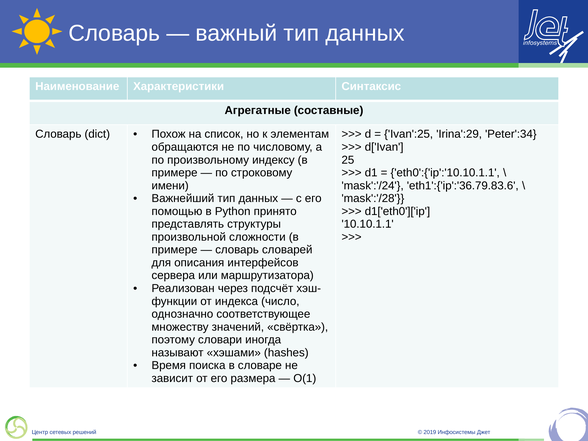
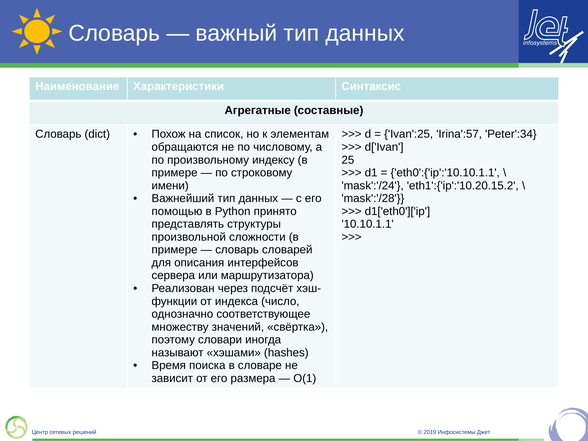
Irina':29: Irina':29 -> Irina':57
eth1':{'ip':'36.79.83.6: eth1':{'ip':'36.79.83.6 -> eth1':{'ip':'10.20.15.2
